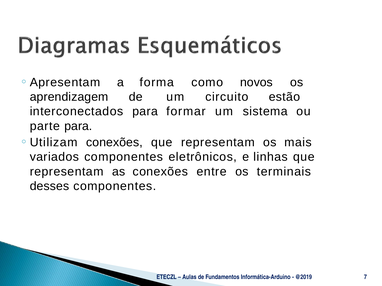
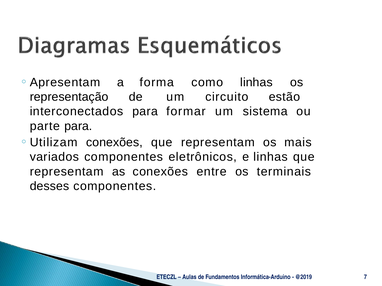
como novos: novos -> linhas
aprendizagem: aprendizagem -> representação
